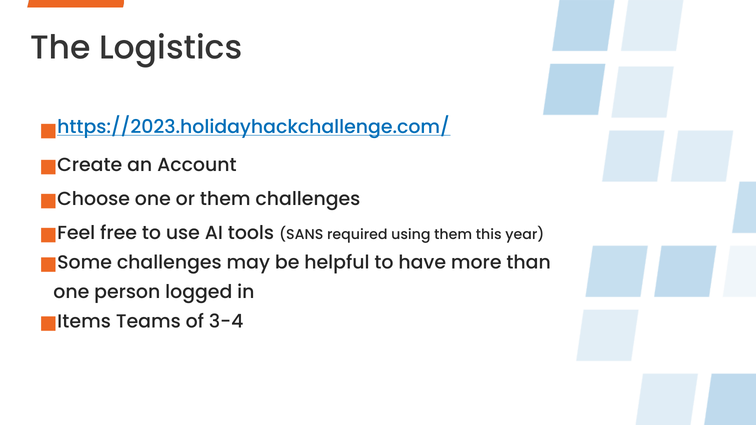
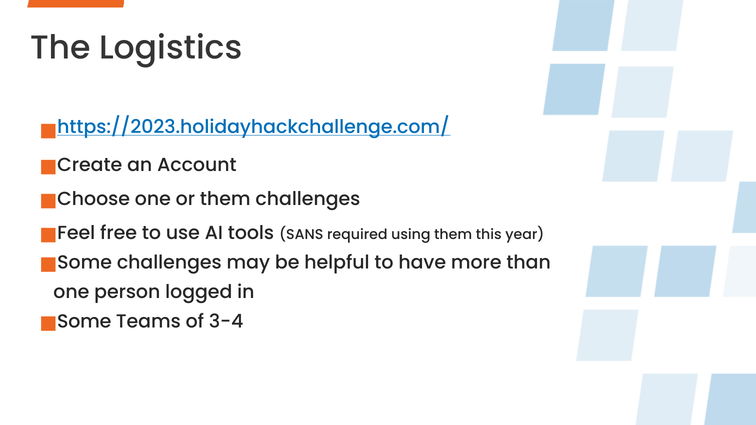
Items at (84, 322): Items -> Some
